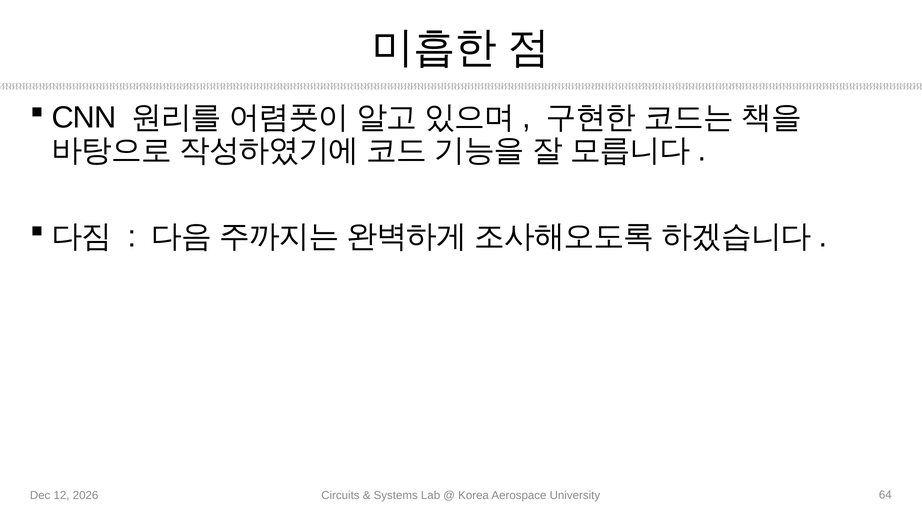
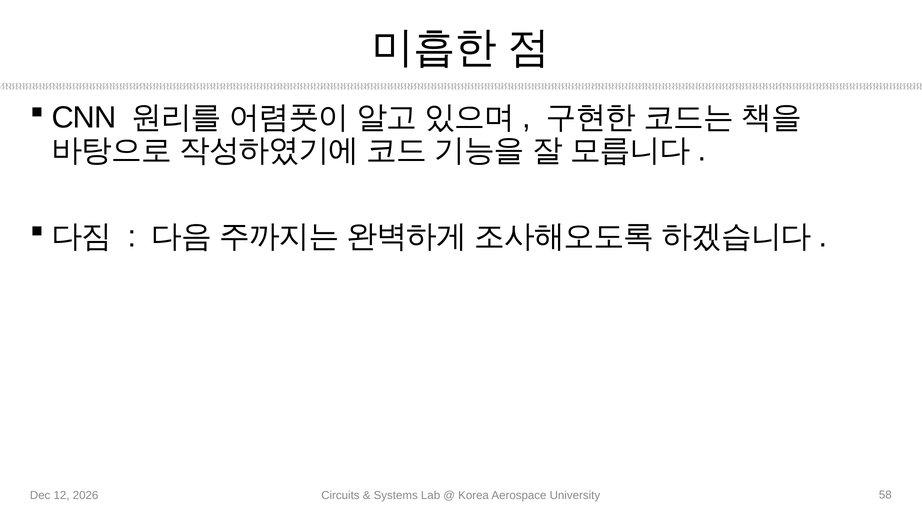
64: 64 -> 58
